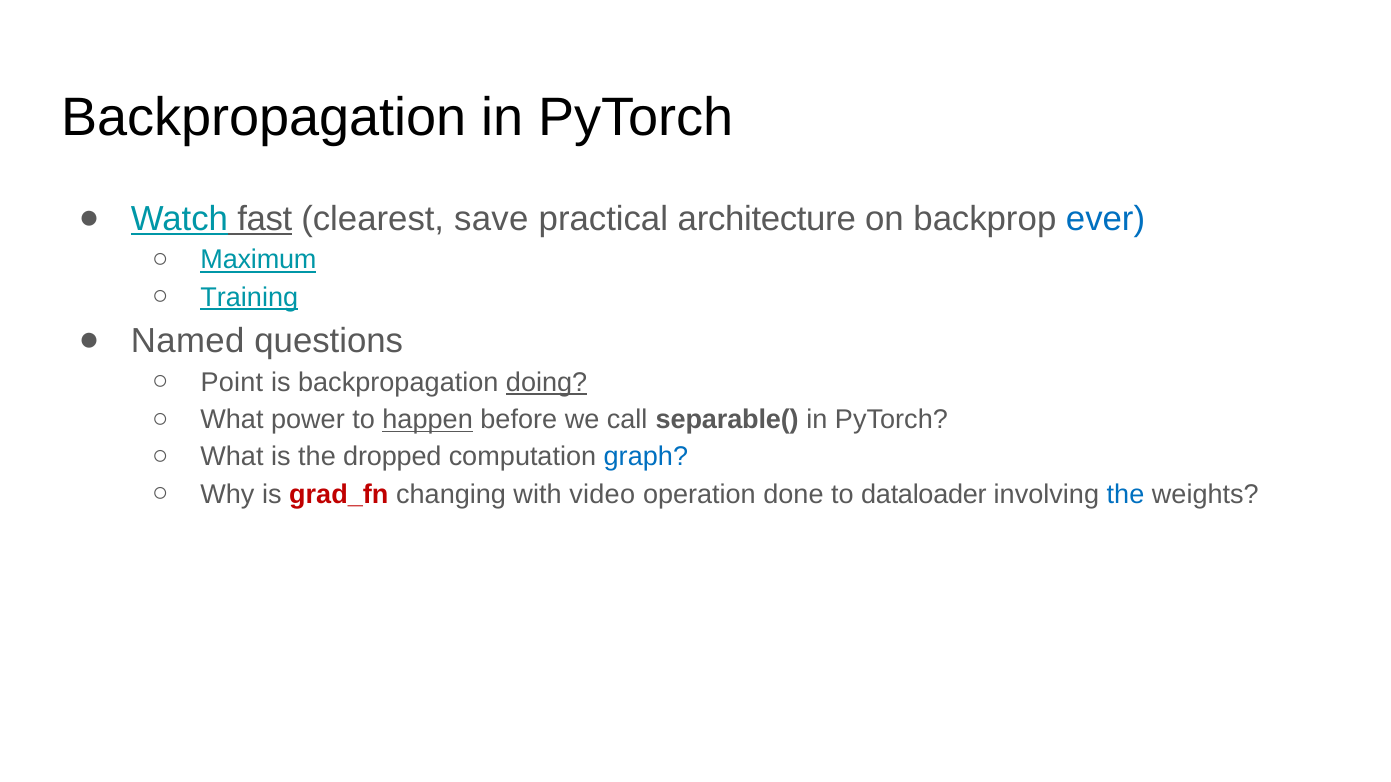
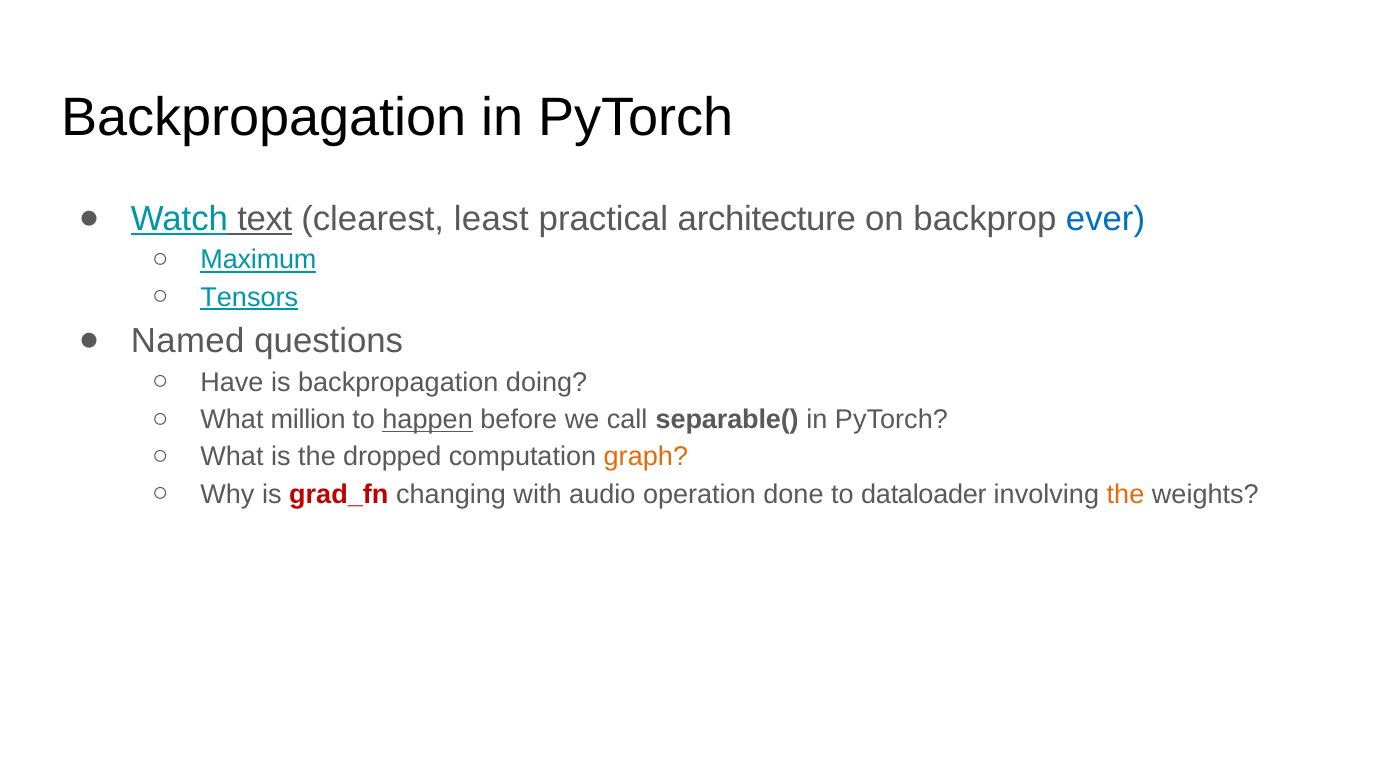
fast: fast -> text
save: save -> least
Training: Training -> Tensors
Point: Point -> Have
doing underline: present -> none
power: power -> million
graph colour: blue -> orange
video: video -> audio
the at (1126, 495) colour: blue -> orange
